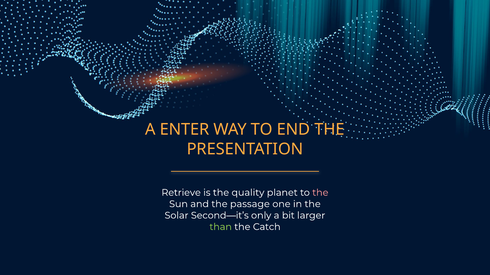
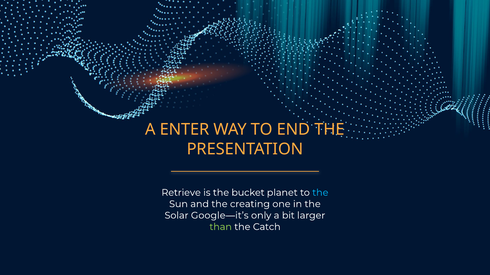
quality: quality -> bucket
the at (320, 193) colour: pink -> light blue
passage: passage -> creating
Second—it’s: Second—it’s -> Google—it’s
